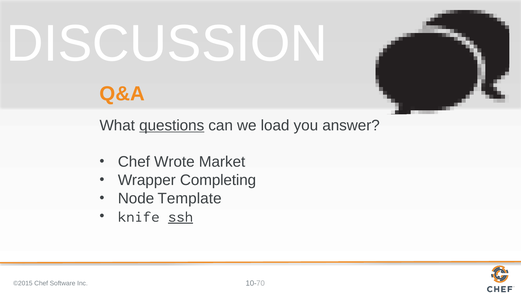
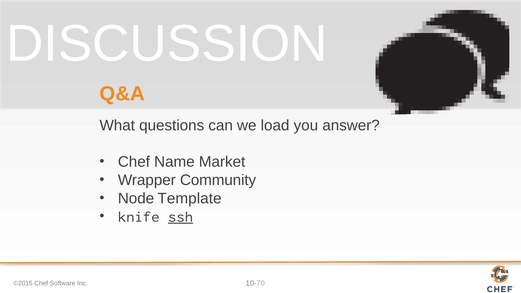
questions underline: present -> none
Wrote: Wrote -> Name
Completing: Completing -> Community
